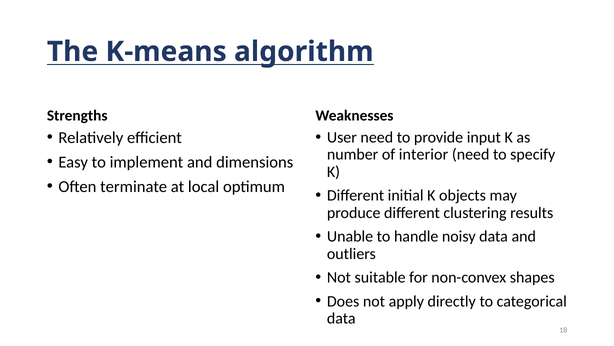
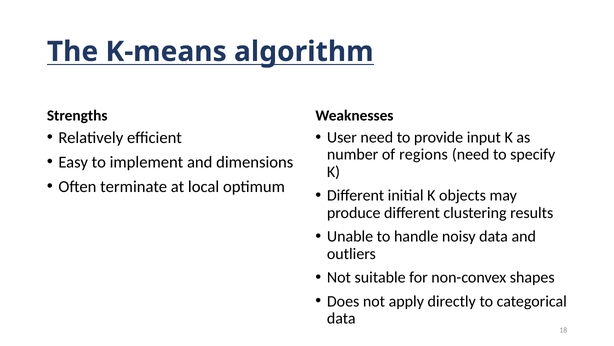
interior: interior -> regions
